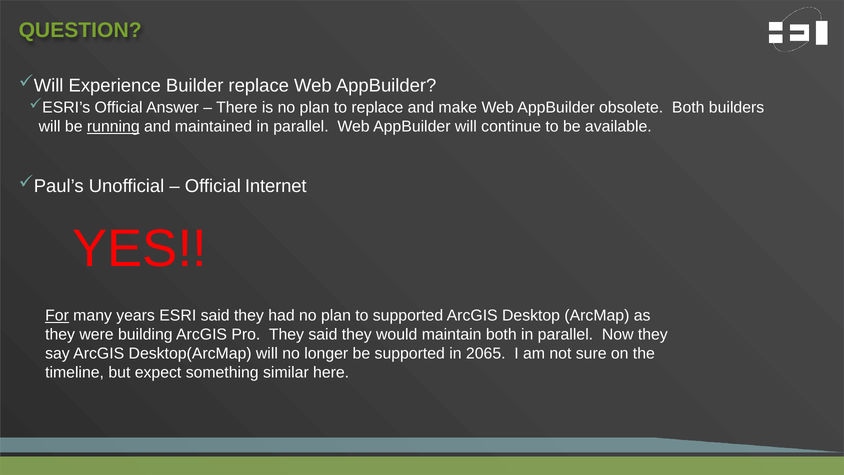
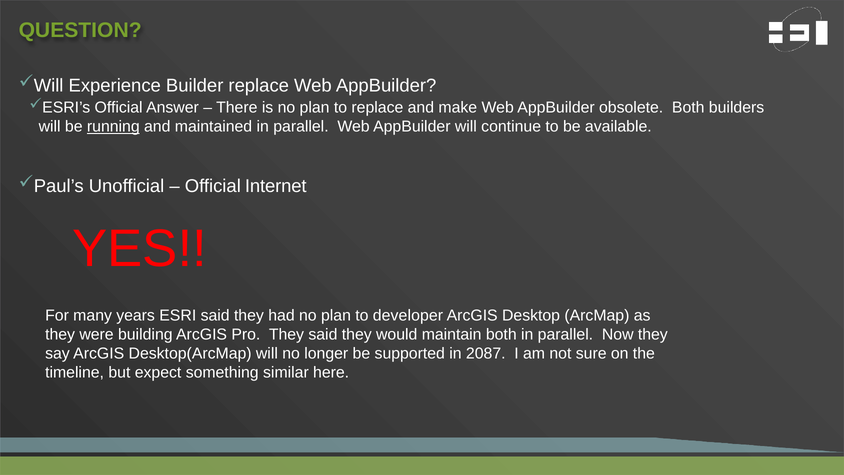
For underline: present -> none
to supported: supported -> developer
2065: 2065 -> 2087
